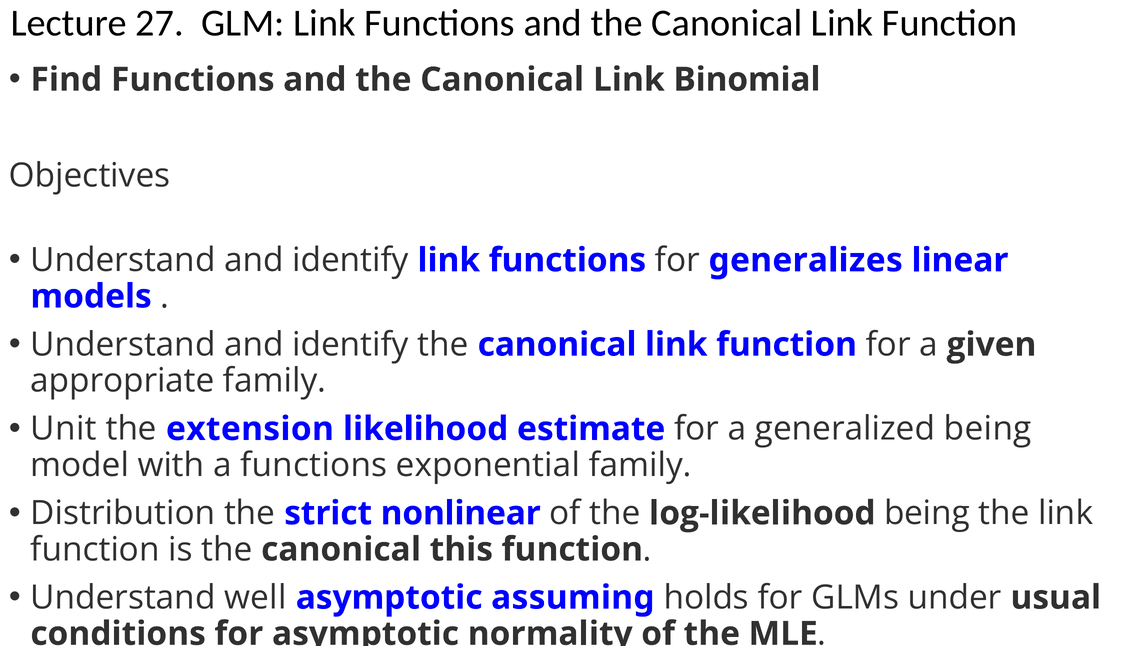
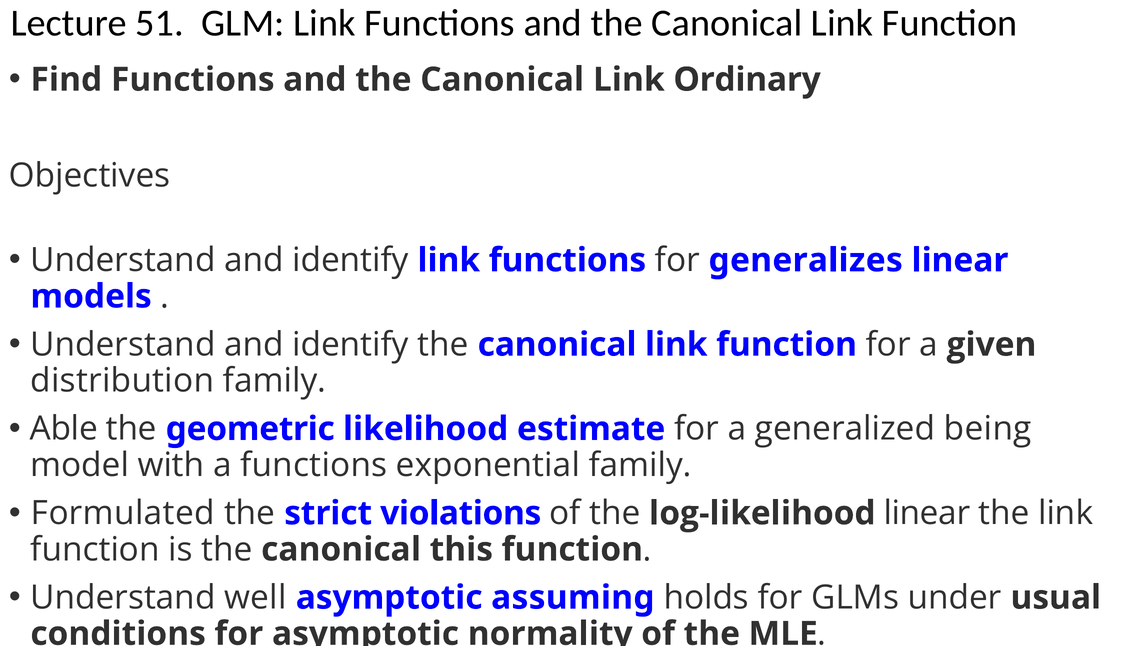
27: 27 -> 51
Binomial: Binomial -> Ordinary
appropriate: appropriate -> distribution
Unit: Unit -> Able
extension: extension -> geometric
Distribution: Distribution -> Formulated
nonlinear: nonlinear -> violations
log-likelihood being: being -> linear
